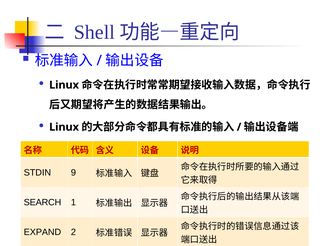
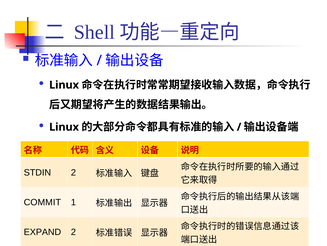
STDIN 9: 9 -> 2
SEARCH: SEARCH -> COMMIT
